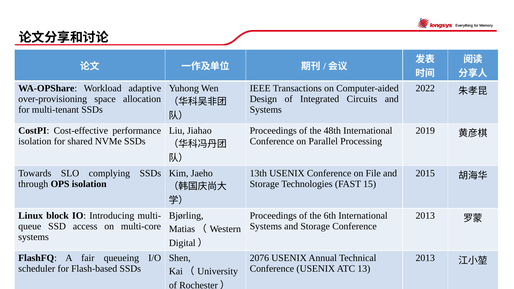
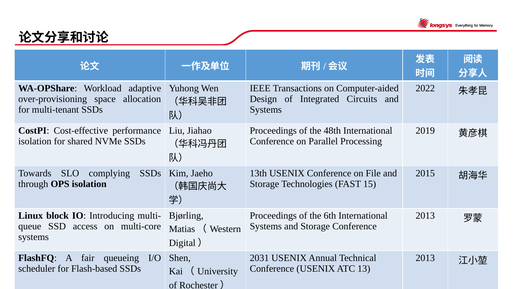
2076: 2076 -> 2031
